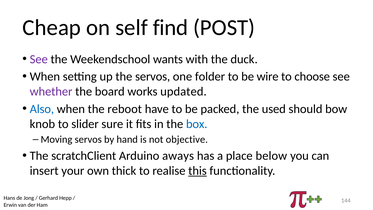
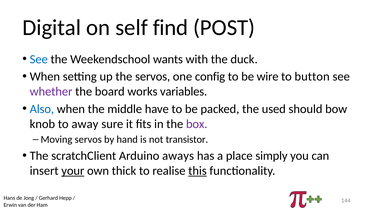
Cheap: Cheap -> Digital
See at (39, 59) colour: purple -> blue
folder: folder -> config
choose: choose -> button
updated: updated -> variables
reboot: reboot -> middle
slider: slider -> away
box colour: blue -> purple
objective: objective -> transistor
below: below -> simply
your underline: none -> present
